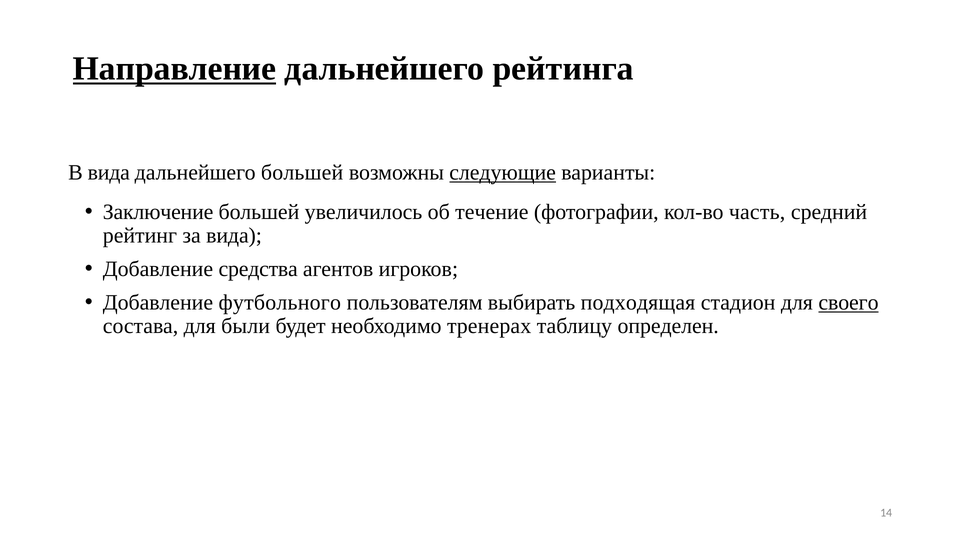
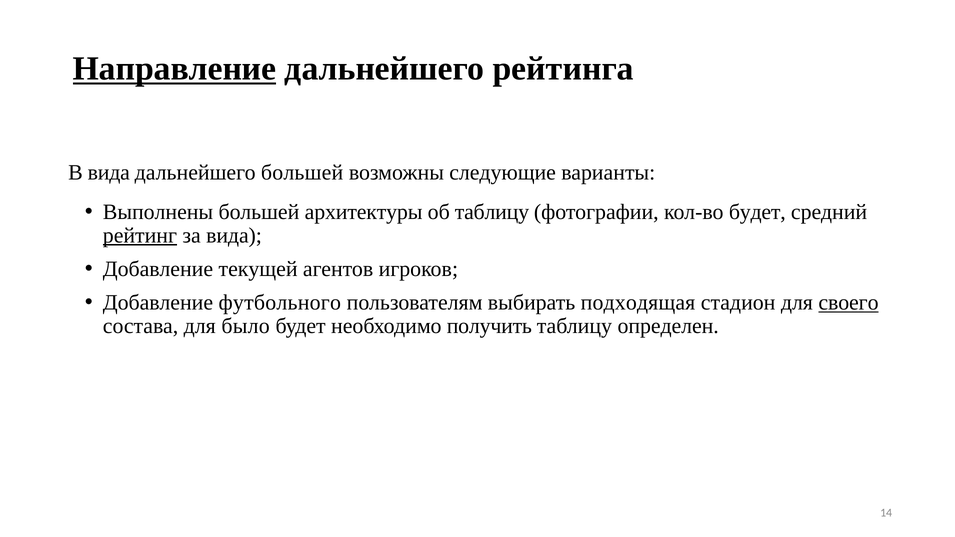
следующие underline: present -> none
Заключение: Заключение -> Выполнены
увеличилось: увеличилось -> архитектуры
об течение: течение -> таблицу
кол-во часть: часть -> будет
рейтинг underline: none -> present
средства: средства -> текущей
были: были -> было
тренерах: тренерах -> получить
